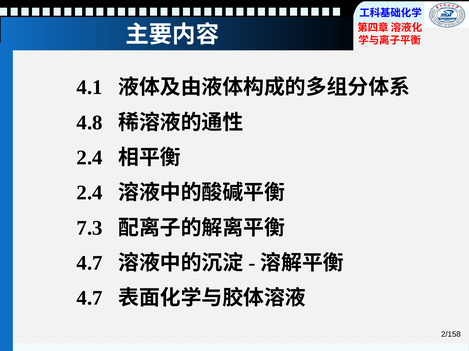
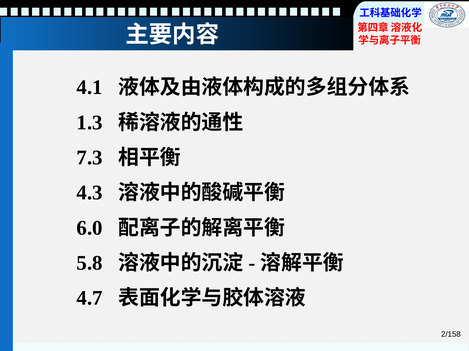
4.8: 4.8 -> 1.3
2.4 at (90, 158): 2.4 -> 7.3
2.4 at (90, 193): 2.4 -> 4.3
7.3: 7.3 -> 6.0
4.7 at (90, 263): 4.7 -> 5.8
